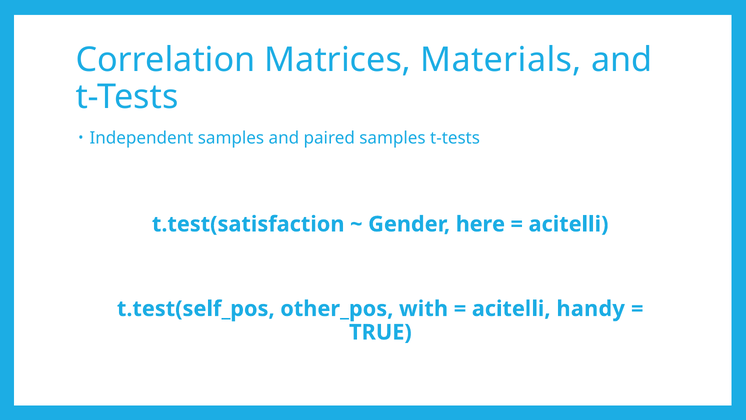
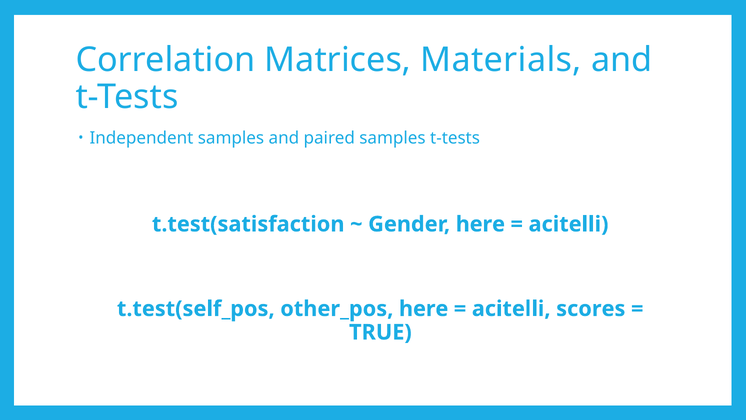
other_pos with: with -> here
handy: handy -> scores
